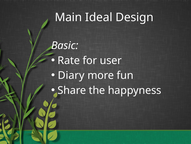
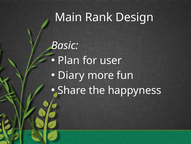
Ideal: Ideal -> Rank
Rate: Rate -> Plan
